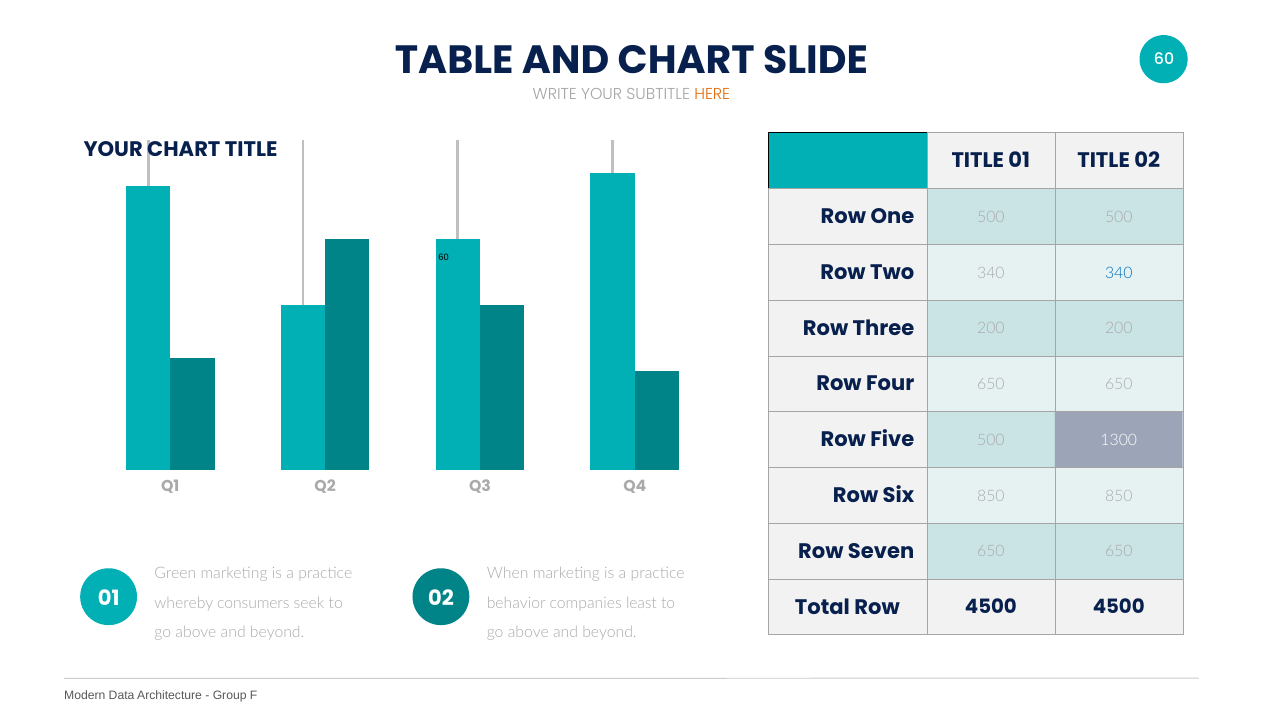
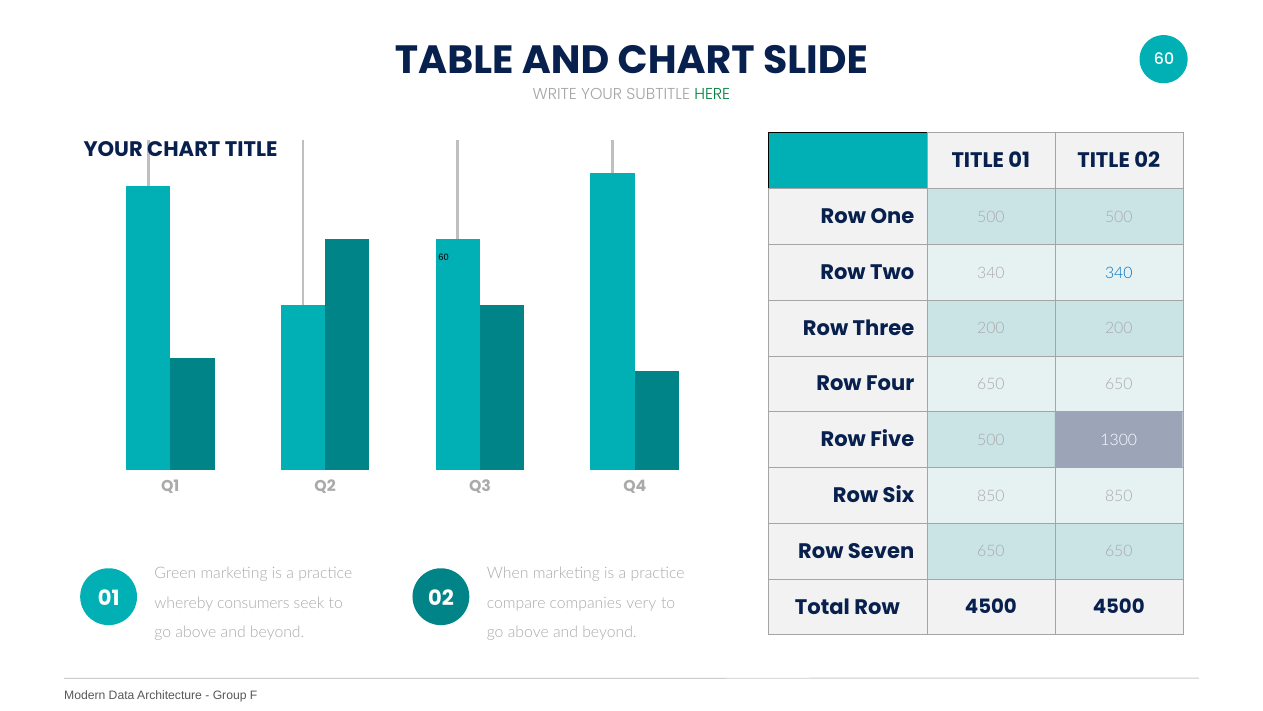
HERE colour: orange -> green
behavior: behavior -> compare
least: least -> very
